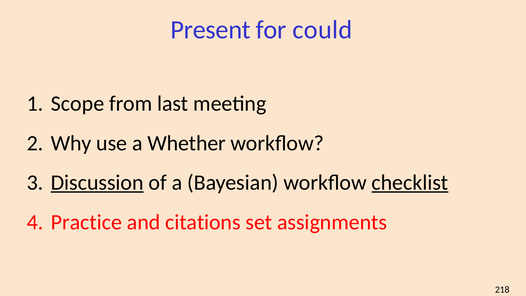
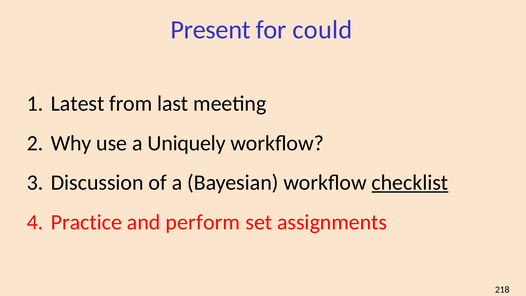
Scope: Scope -> Latest
Whether: Whether -> Uniquely
Discussion underline: present -> none
citations: citations -> perform
